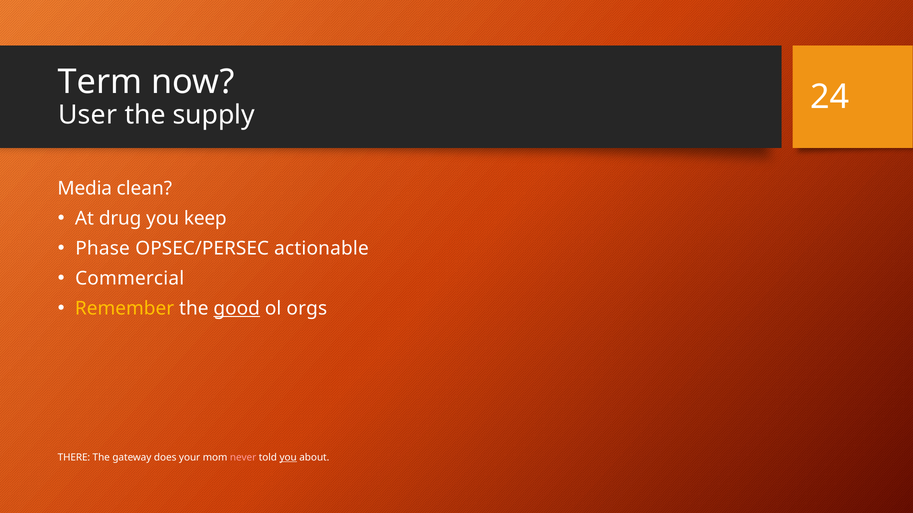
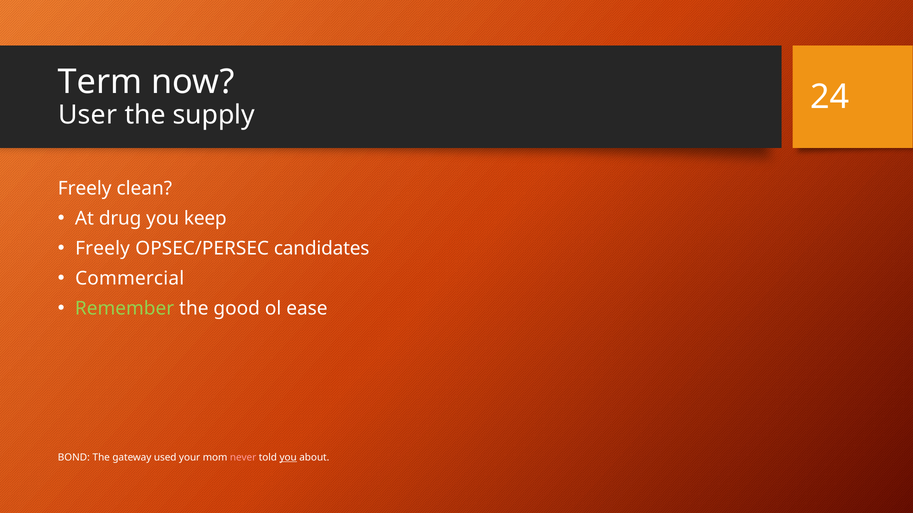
Media at (85, 189): Media -> Freely
Phase at (103, 249): Phase -> Freely
actionable: actionable -> candidates
Remember colour: yellow -> light green
good underline: present -> none
orgs: orgs -> ease
THERE: THERE -> BOND
does: does -> used
